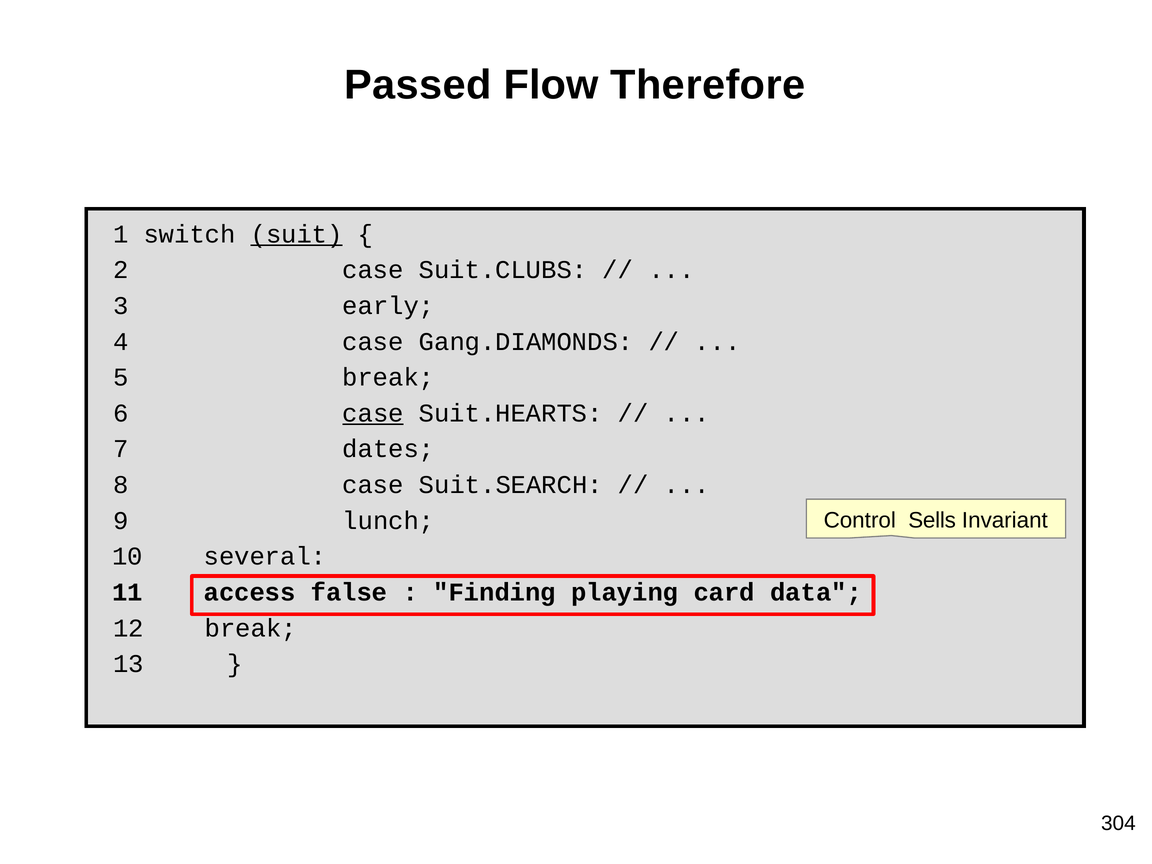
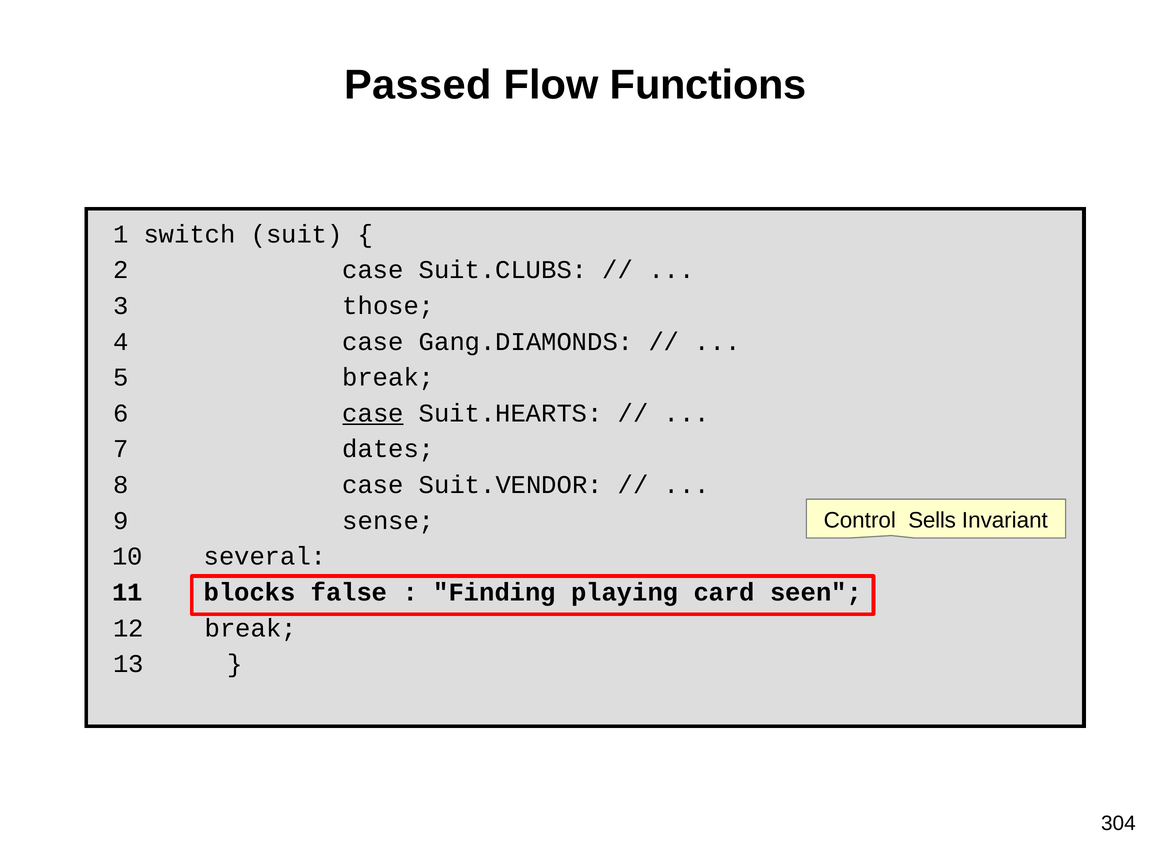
Therefore: Therefore -> Functions
suit underline: present -> none
early: early -> those
Suit.SEARCH: Suit.SEARCH -> Suit.VENDOR
lunch: lunch -> sense
access: access -> blocks
data: data -> seen
